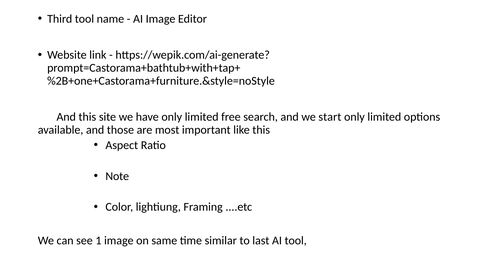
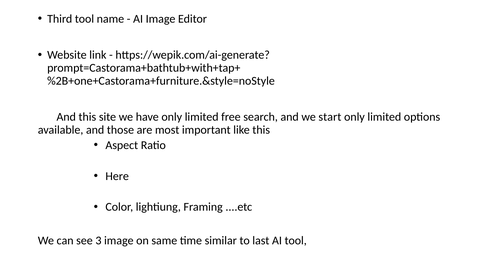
Note: Note -> Here
1: 1 -> 3
